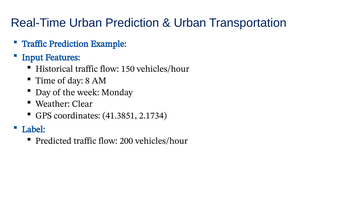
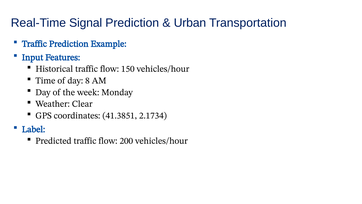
Real-Time Urban: Urban -> Signal
